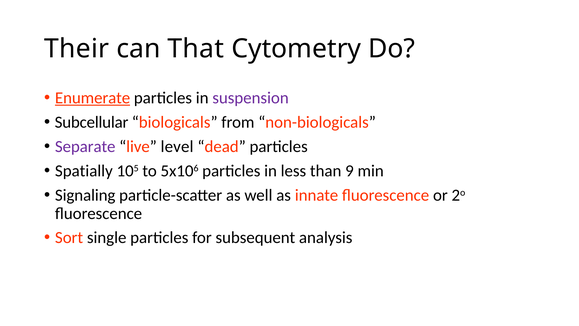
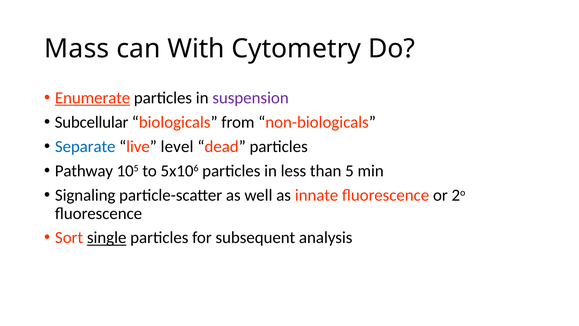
Their: Their -> Mass
That: That -> With
Separate colour: purple -> blue
Spatially: Spatially -> Pathway
9: 9 -> 5
single underline: none -> present
